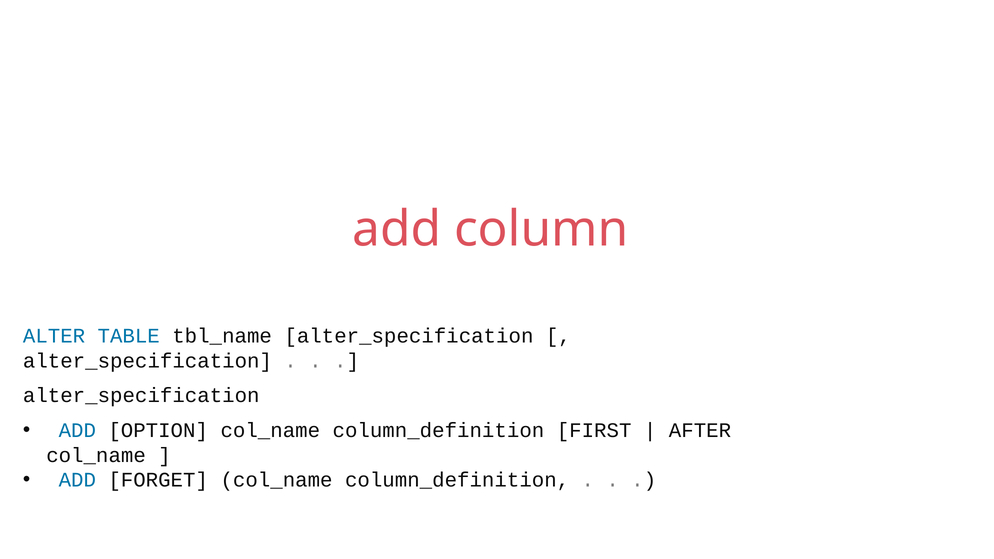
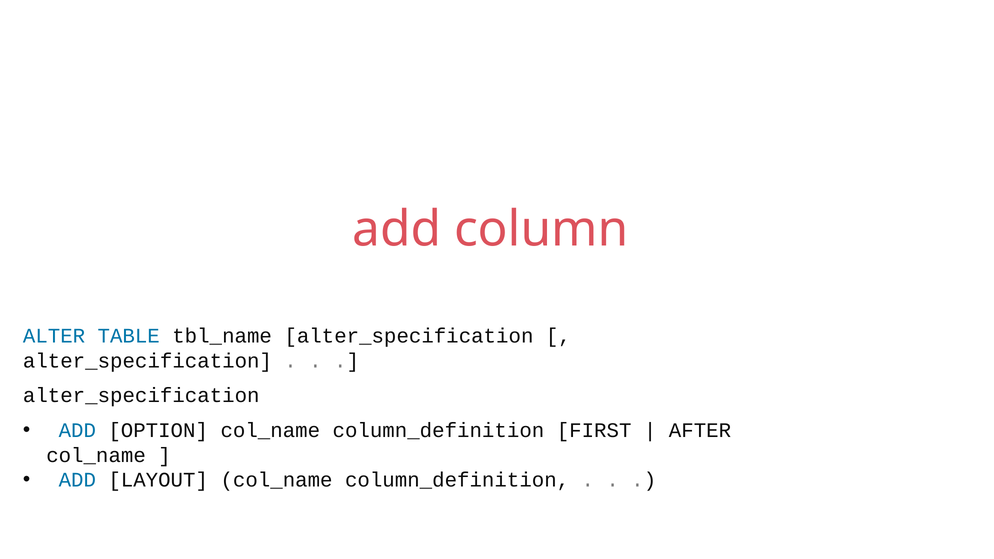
FORGET: FORGET -> LAYOUT
